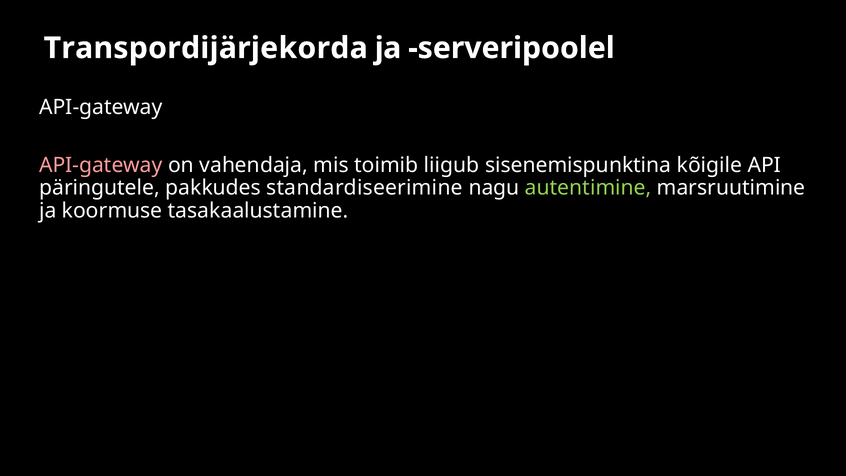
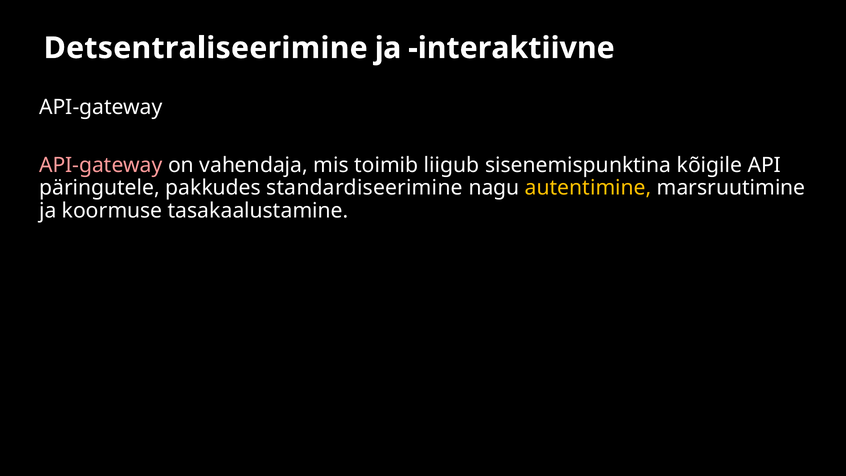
Transpordijärjekorda: Transpordijärjekorda -> Detsentraliseerimine
serveripoolel: serveripoolel -> interaktiivne
autentimine colour: light green -> yellow
